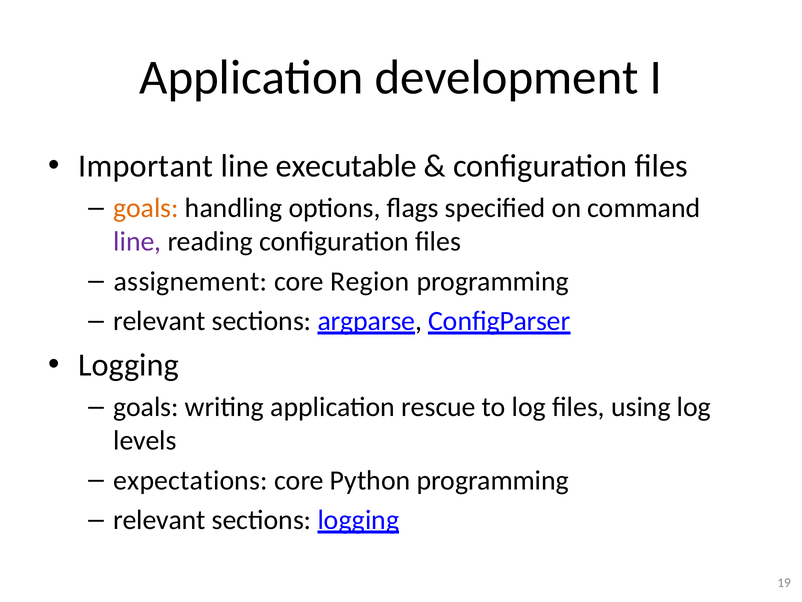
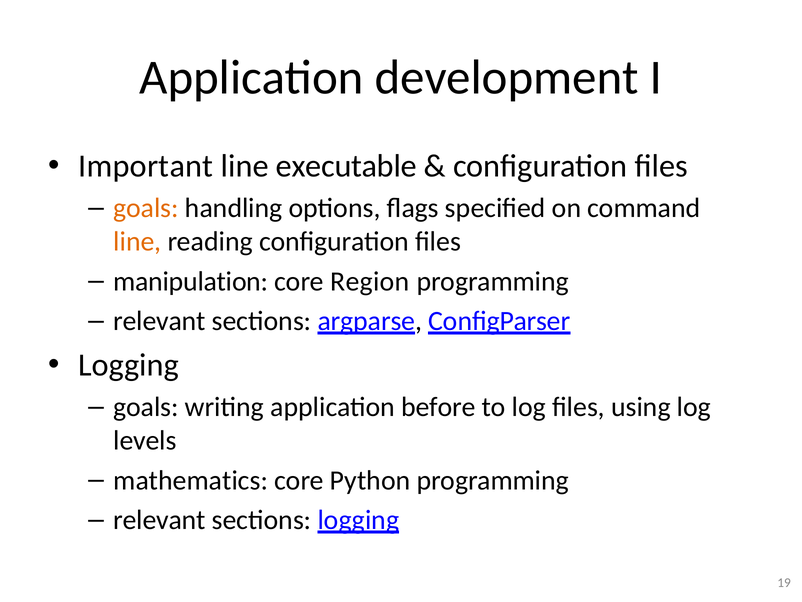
line at (137, 241) colour: purple -> orange
assignement: assignement -> manipulation
rescue: rescue -> before
expectations: expectations -> mathematics
